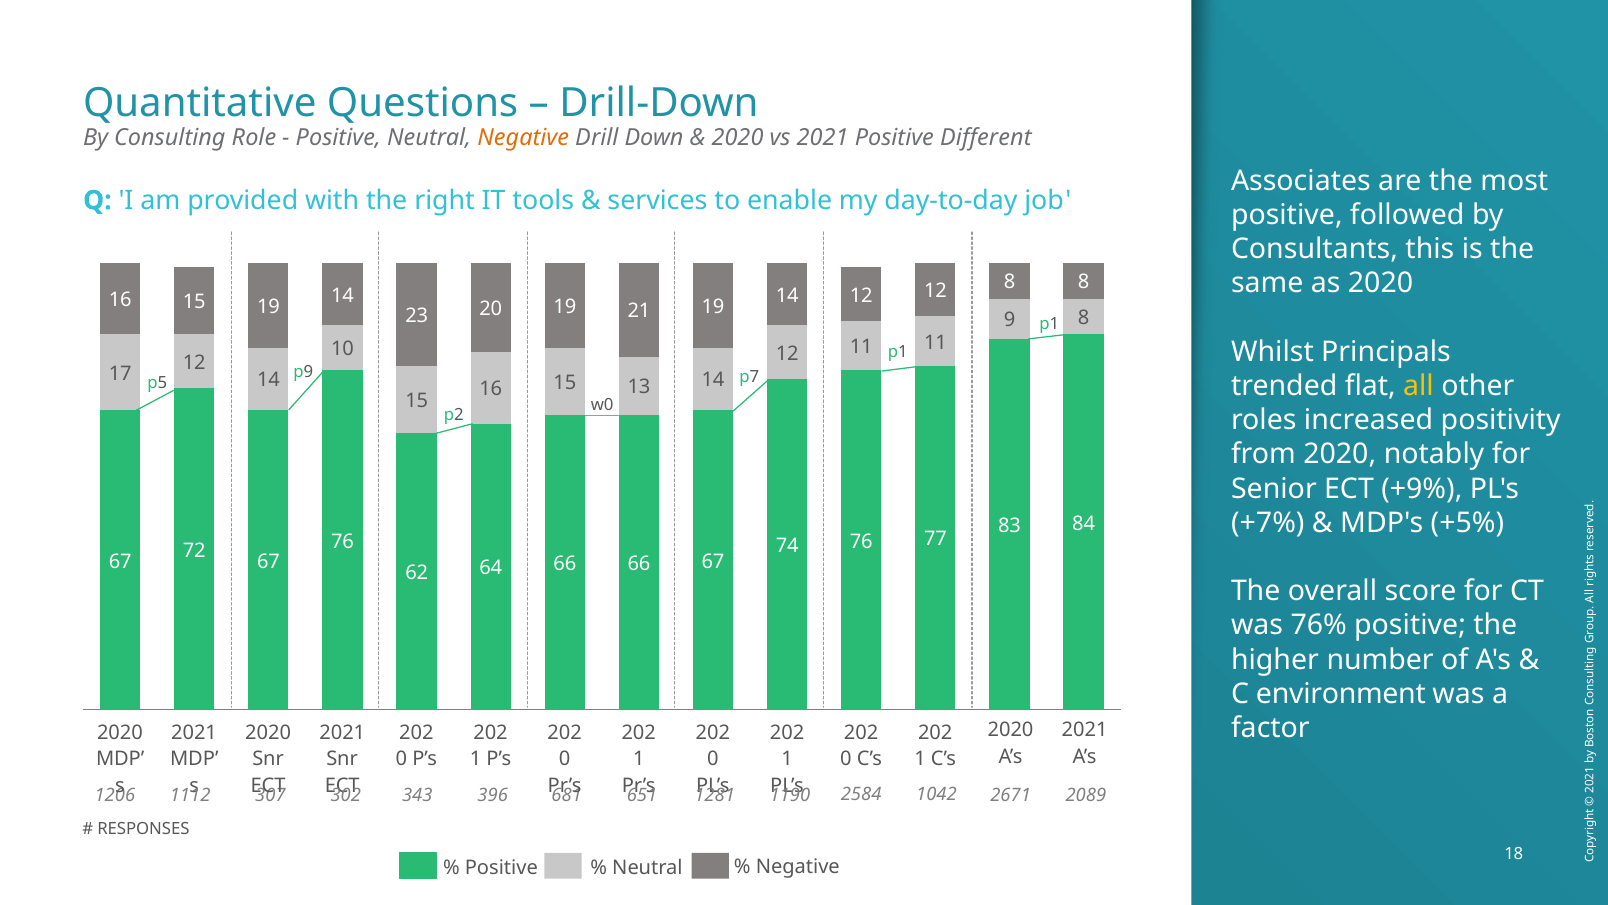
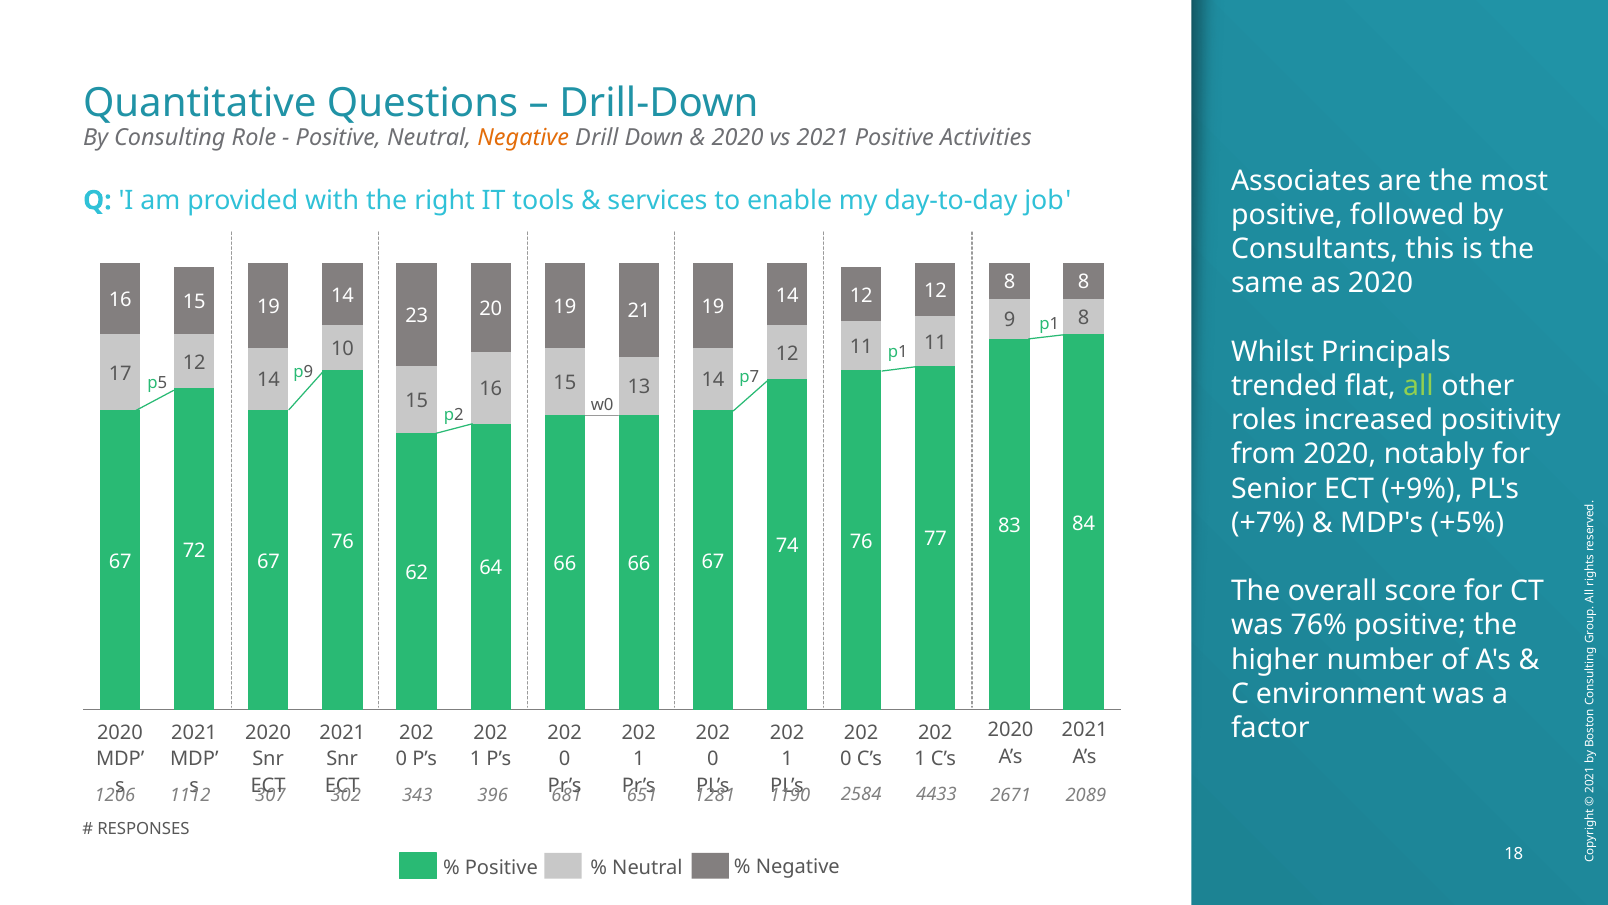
Different: Different -> Activities
all at (1419, 386) colour: yellow -> light green
1042: 1042 -> 4433
